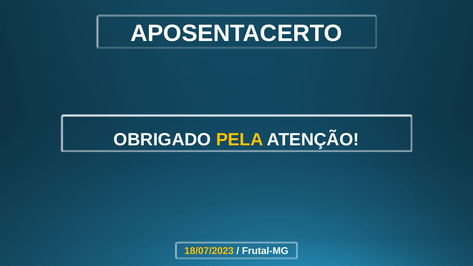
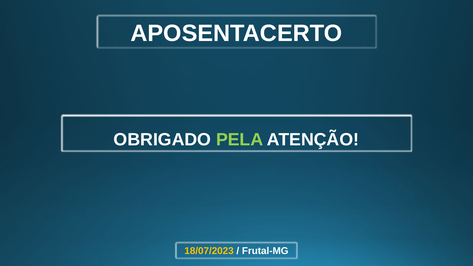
PELA colour: yellow -> light green
